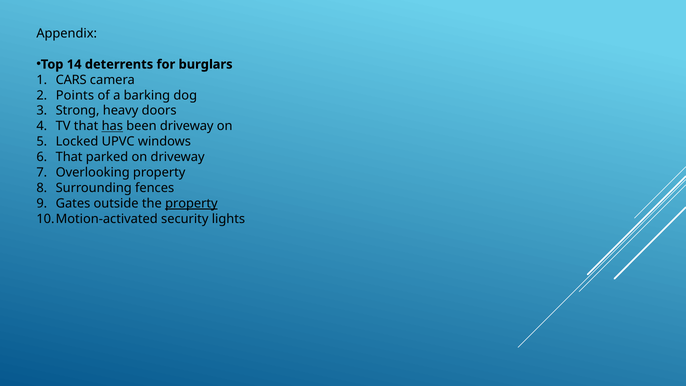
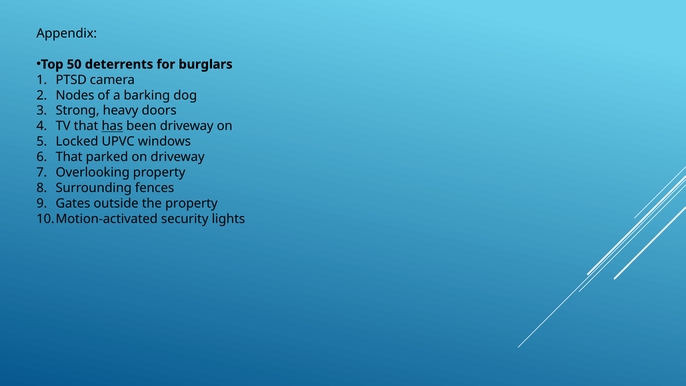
14: 14 -> 50
CARS: CARS -> PTSD
Points: Points -> Nodes
property at (191, 203) underline: present -> none
